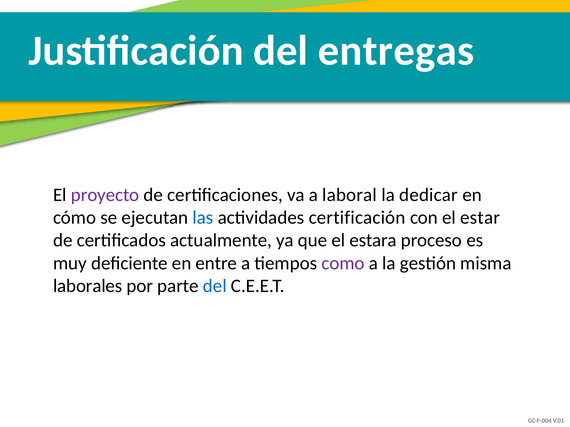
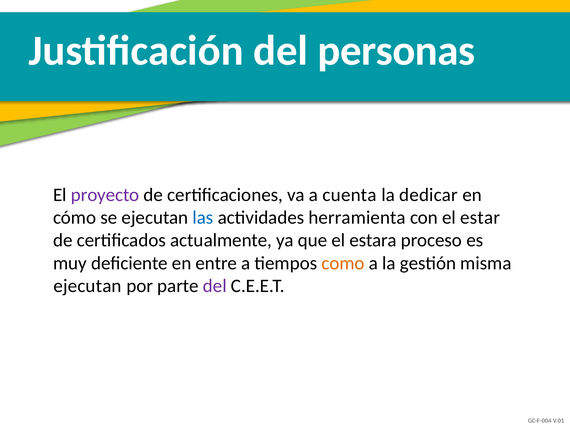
entregas: entregas -> personas
laboral: laboral -> cuenta
certificación: certificación -> herramienta
como colour: purple -> orange
laborales at (88, 286): laborales -> ejecutan
del at (215, 286) colour: blue -> purple
